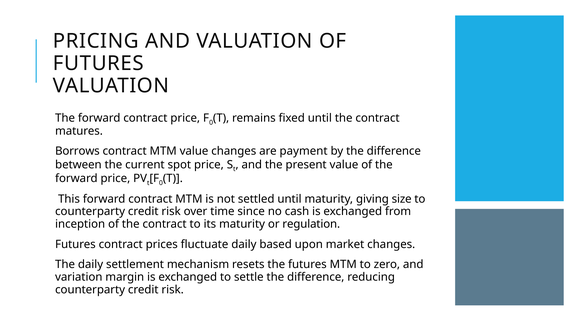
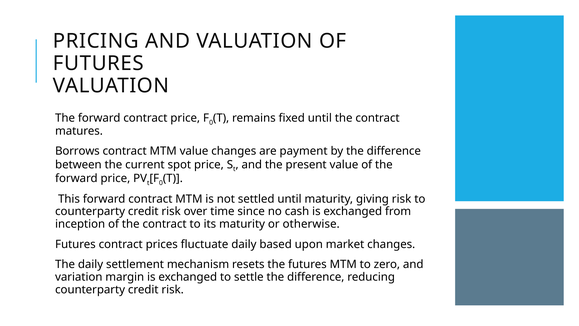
giving size: size -> risk
regulation: regulation -> otherwise
